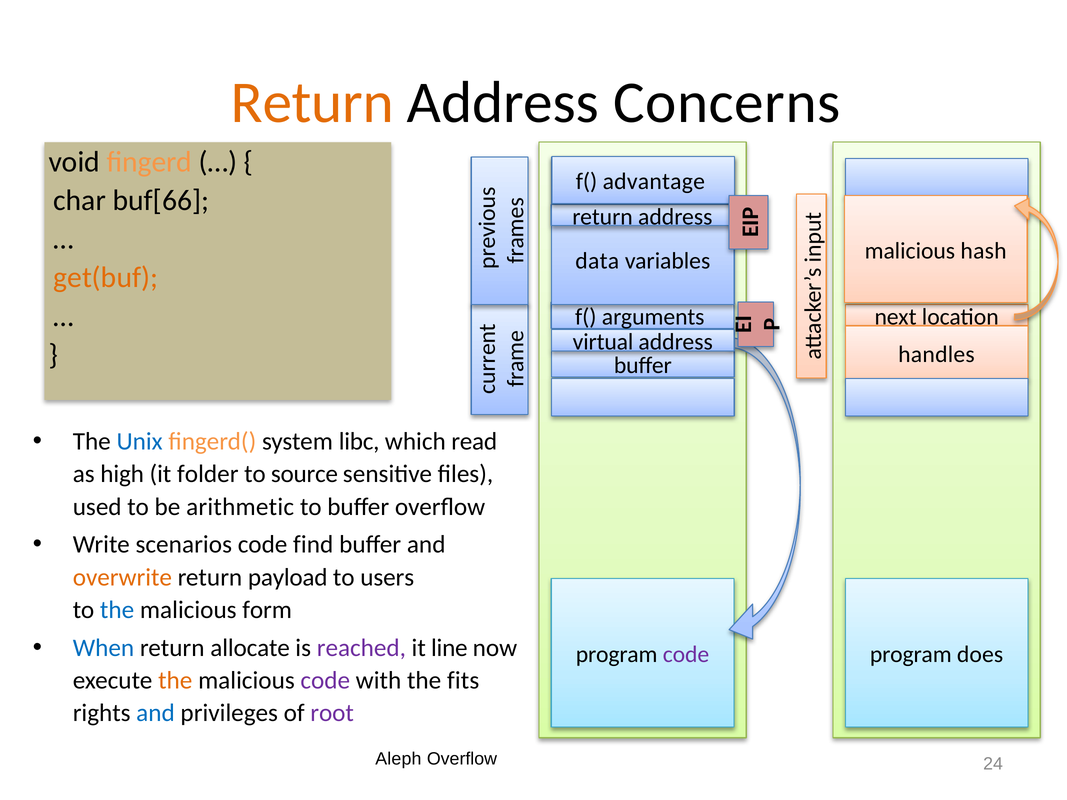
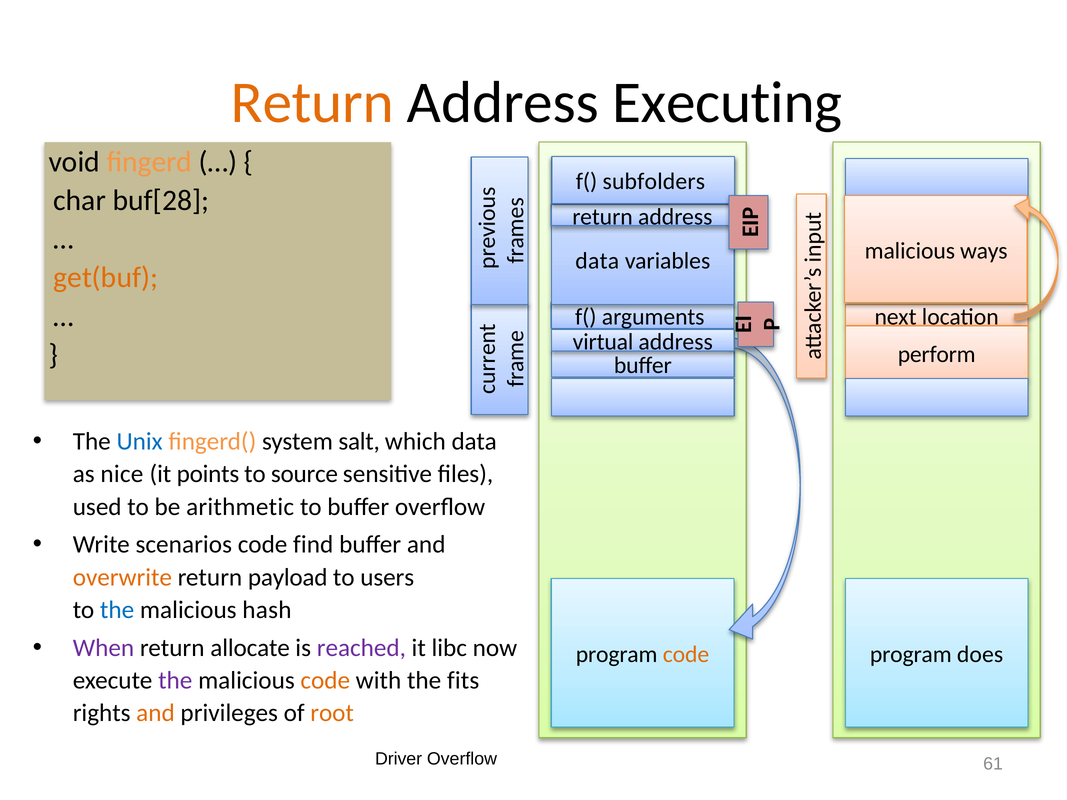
Concerns: Concerns -> Executing
advantage: advantage -> subfolders
buf[66: buf[66 -> buf[28
hash: hash -> ways
handles: handles -> perform
libc: libc -> salt
which read: read -> data
high: high -> nice
folder: folder -> points
form: form -> hash
When colour: blue -> purple
line: line -> libc
code at (686, 655) colour: purple -> orange
the at (175, 681) colour: orange -> purple
code at (325, 681) colour: purple -> orange
and at (156, 713) colour: blue -> orange
root colour: purple -> orange
Aleph: Aleph -> Driver
24: 24 -> 61
